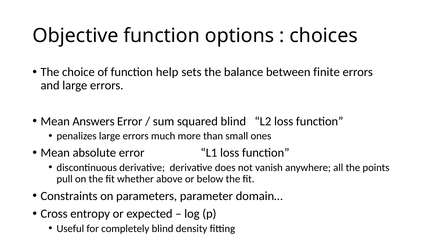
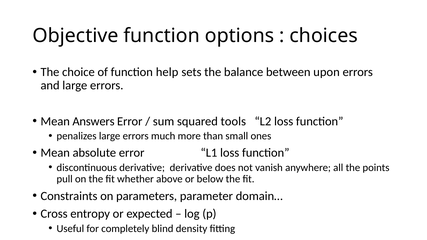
finite: finite -> upon
squared blind: blind -> tools
